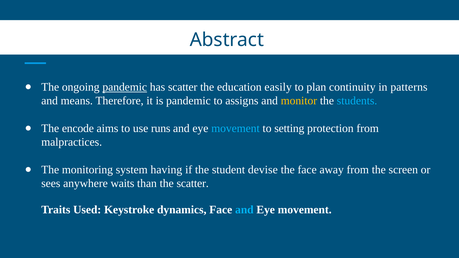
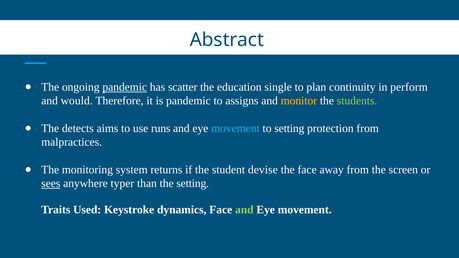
easily: easily -> single
patterns: patterns -> perform
means: means -> would
students colour: light blue -> light green
encode: encode -> detects
having: having -> returns
sees underline: none -> present
waits: waits -> typer
the scatter: scatter -> setting
and at (244, 210) colour: light blue -> light green
